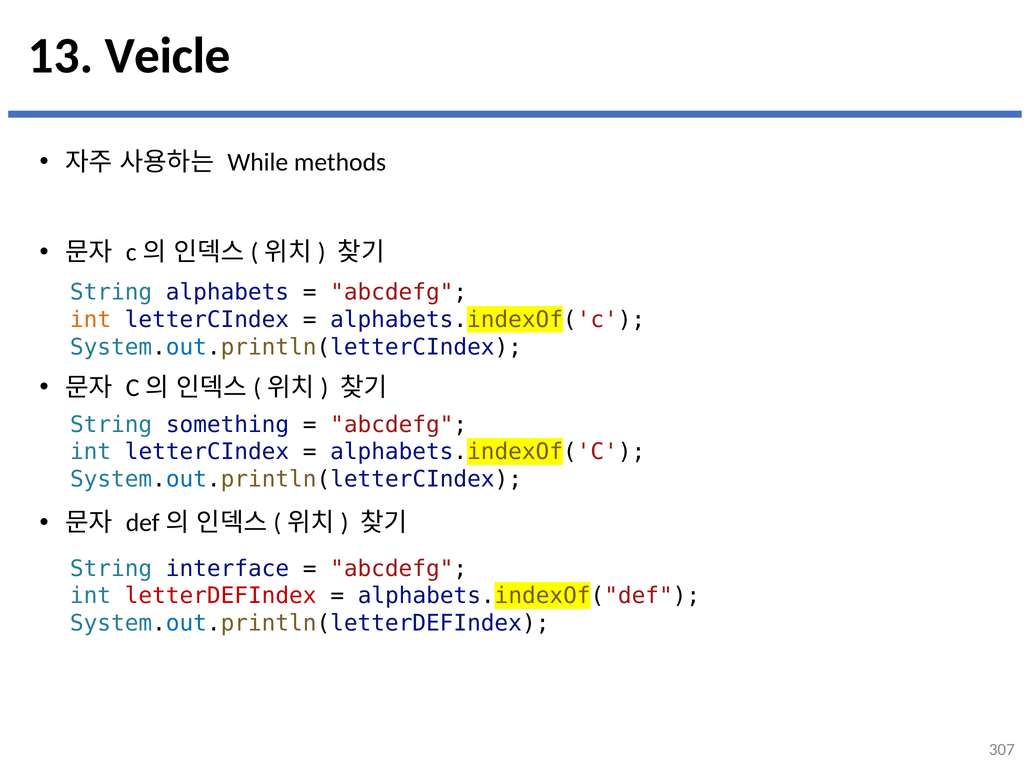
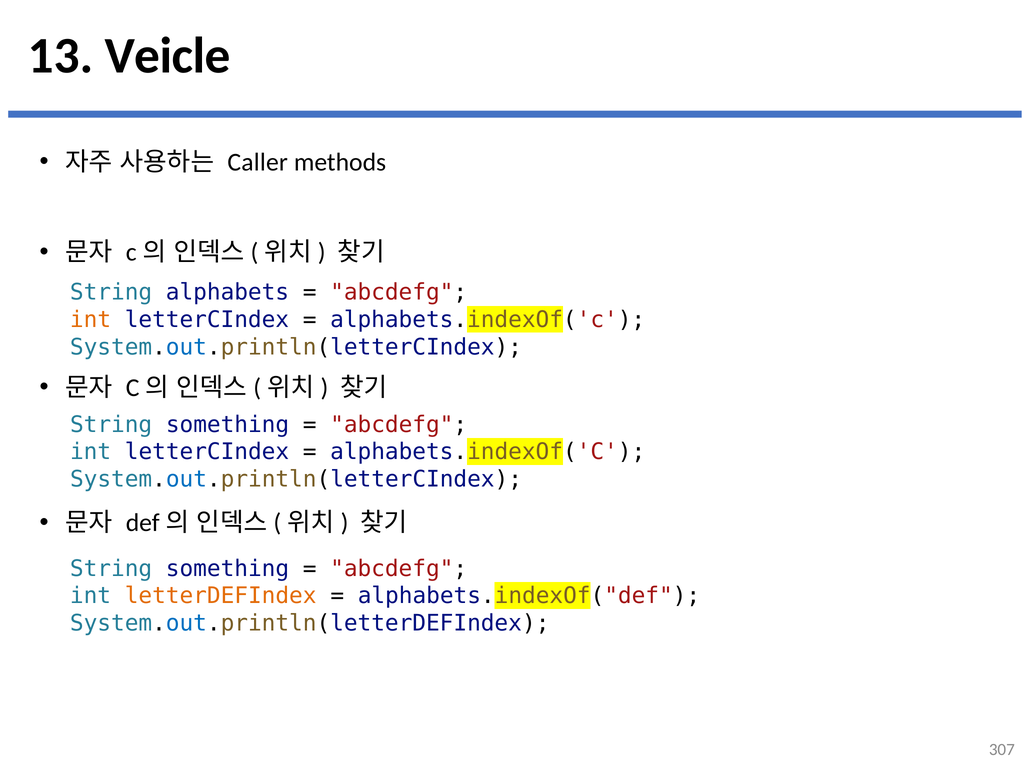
While: While -> Caller
interface at (227, 569): interface -> something
letterDEFIndex colour: red -> orange
